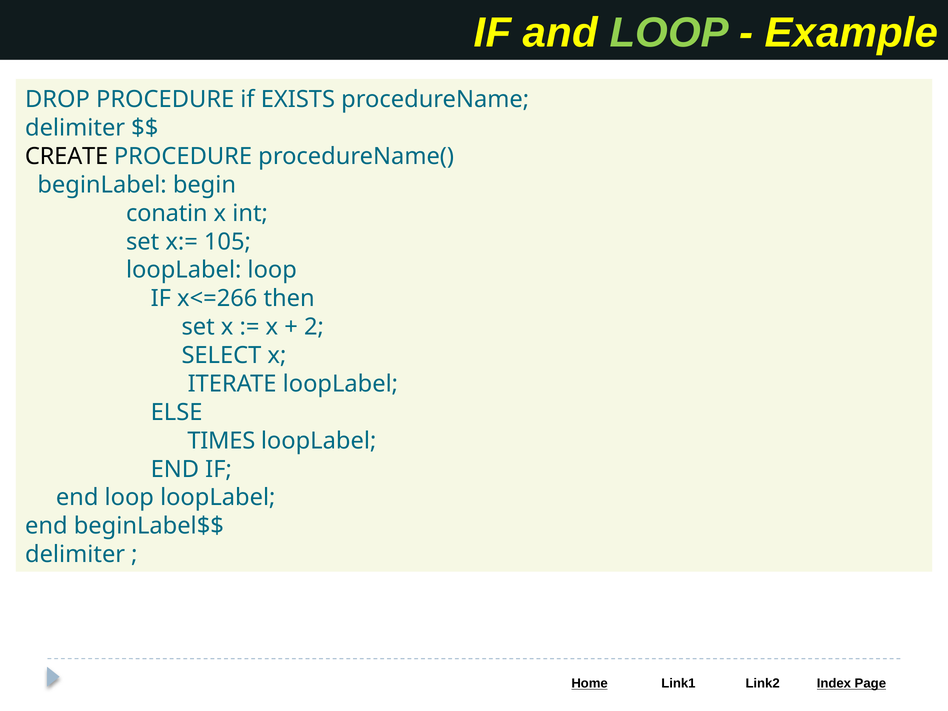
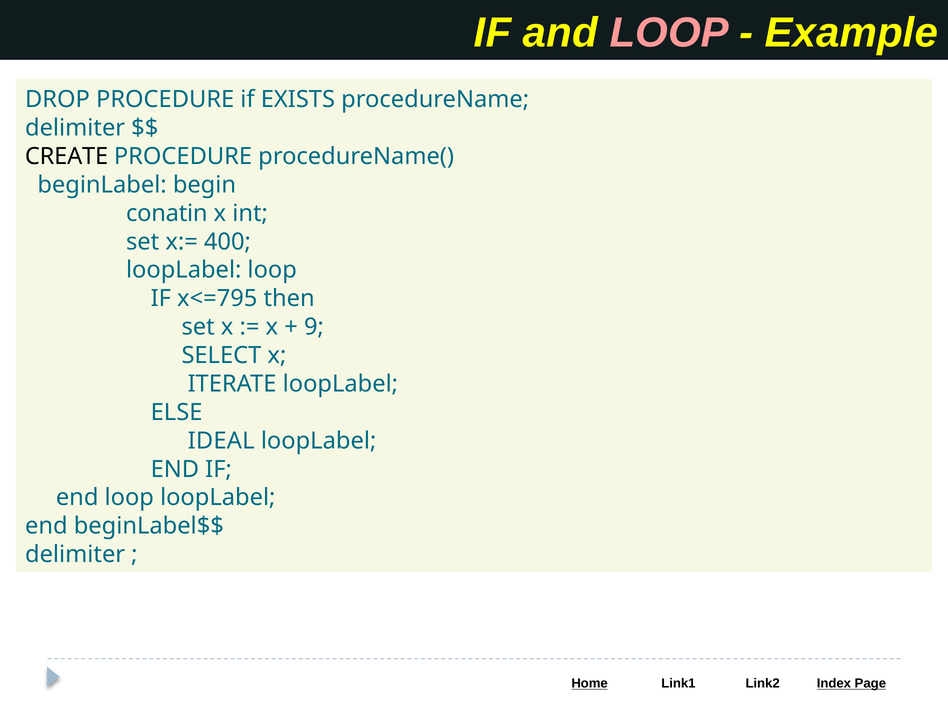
LOOP at (669, 33) colour: light green -> pink
105: 105 -> 400
x<=266: x<=266 -> x<=795
2: 2 -> 9
TIMES: TIMES -> IDEAL
